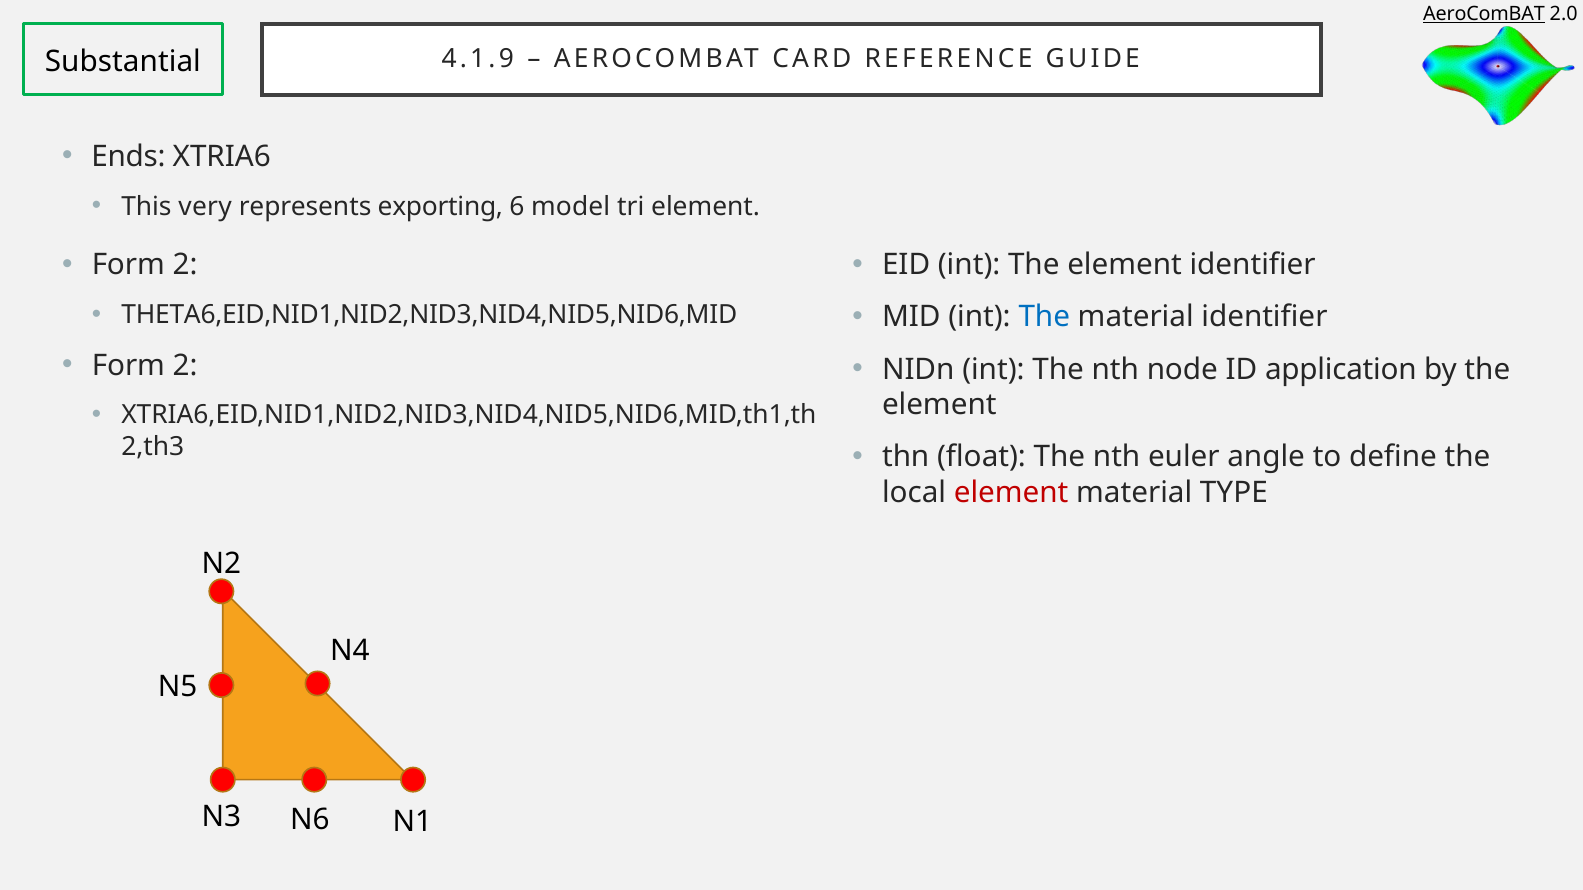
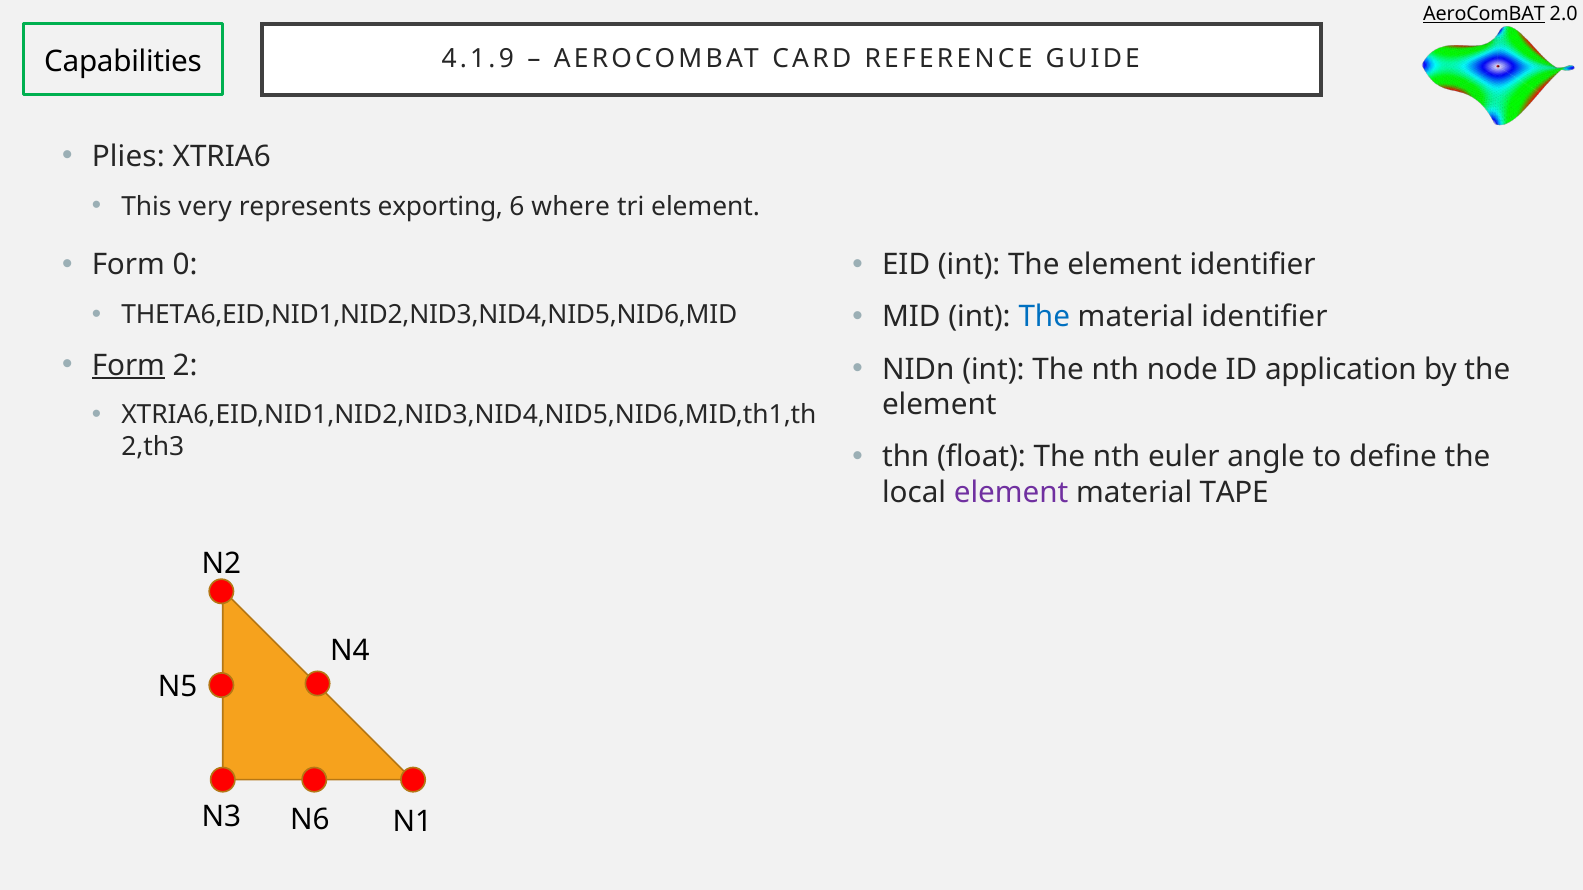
Substantial: Substantial -> Capabilities
Ends: Ends -> Plies
model: model -> where
2 at (185, 265): 2 -> 0
Form at (128, 365) underline: none -> present
element at (1011, 493) colour: red -> purple
TYPE: TYPE -> TAPE
